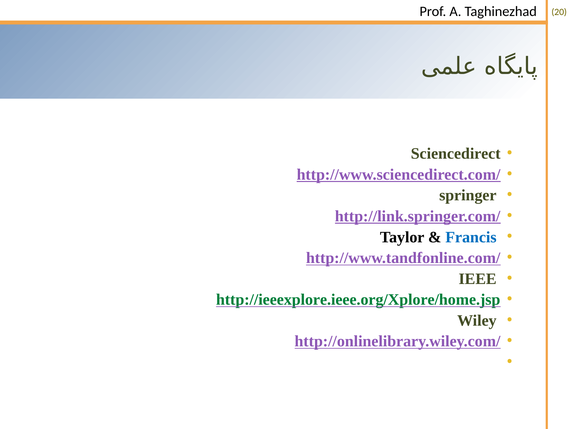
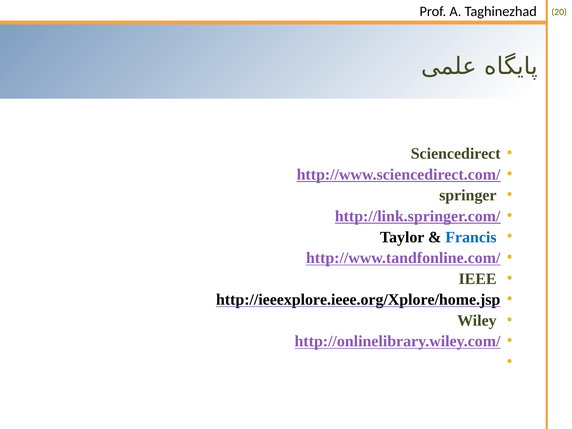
http://ieeexplore.ieee.org/Xplore/home.jsp colour: green -> black
